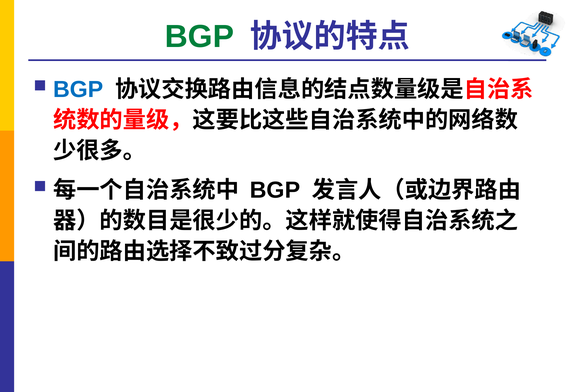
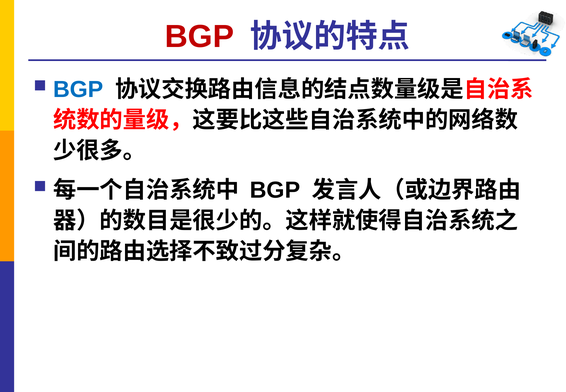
BGP at (199, 36) colour: green -> red
